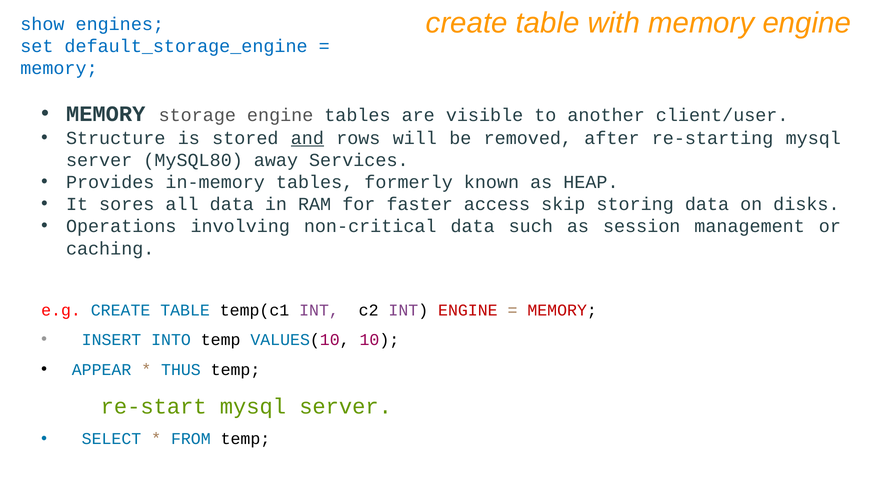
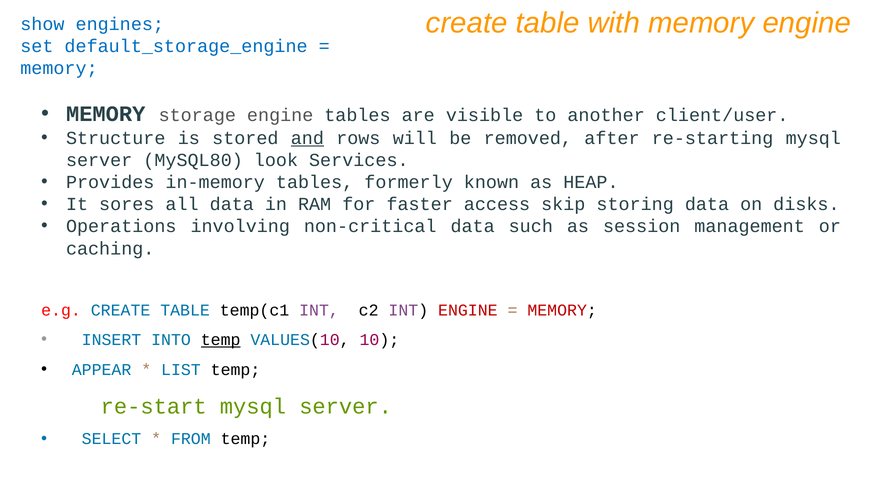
away: away -> look
temp at (221, 340) underline: none -> present
THUS: THUS -> LIST
